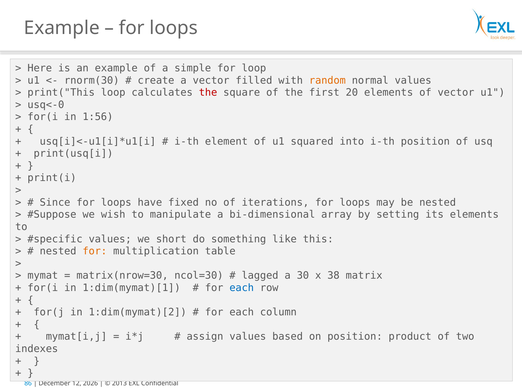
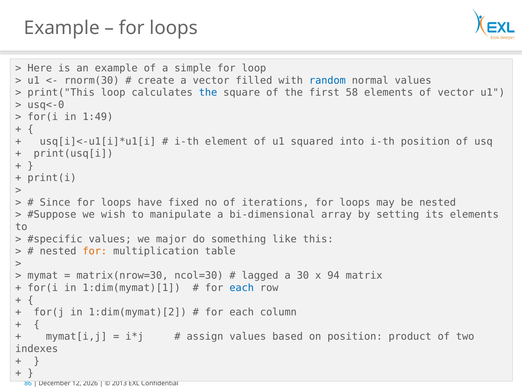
random colour: orange -> blue
the at (208, 92) colour: red -> blue
20: 20 -> 58
1:56: 1:56 -> 1:49
short: short -> major
38: 38 -> 94
